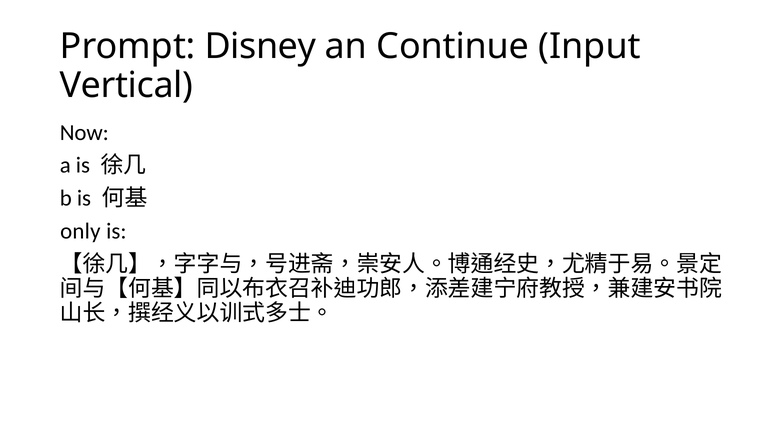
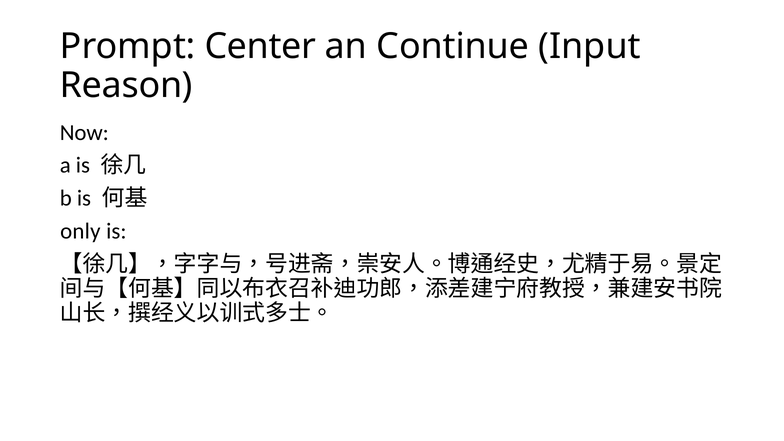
Disney: Disney -> Center
Vertical: Vertical -> Reason
